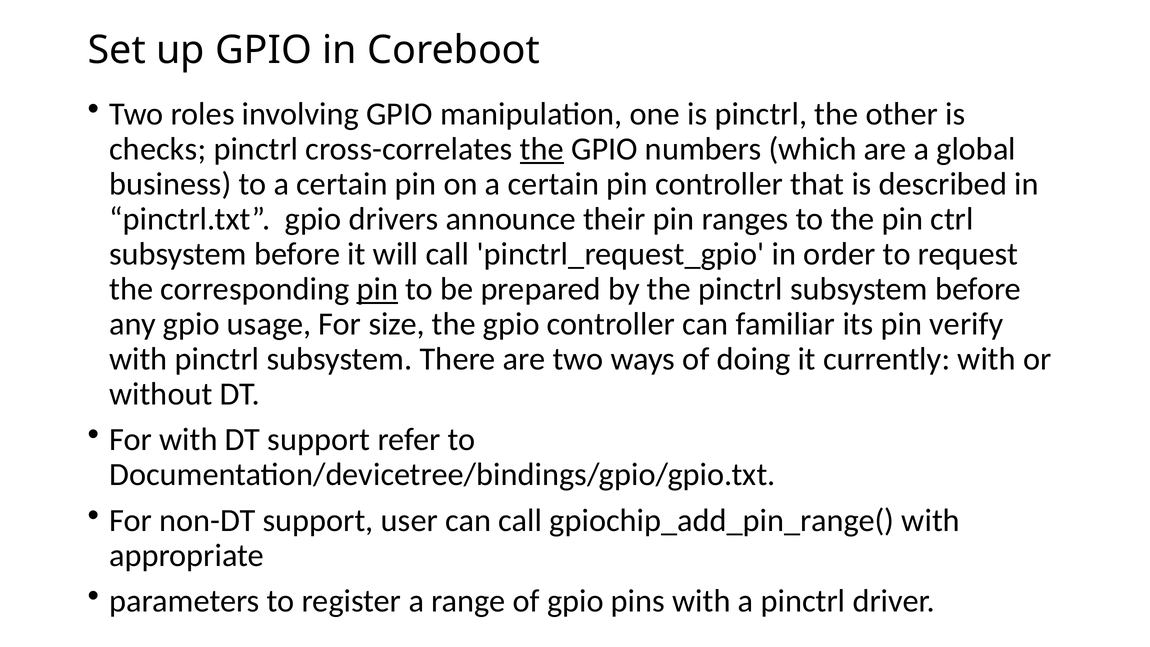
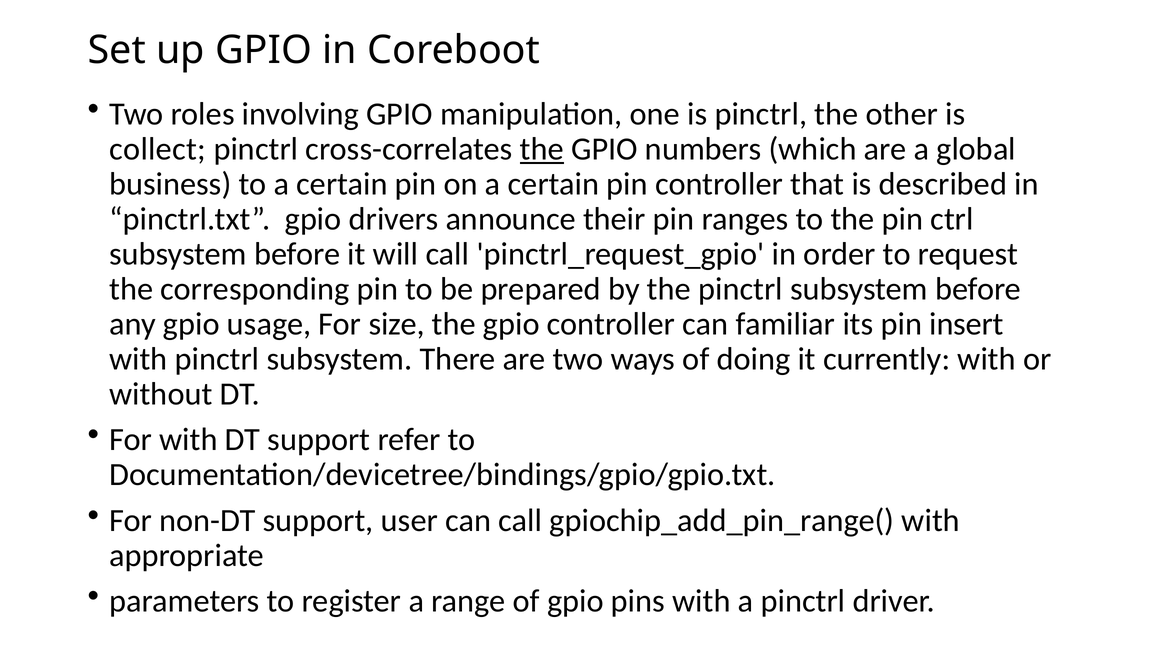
checks: checks -> collect
pin at (377, 289) underline: present -> none
verify: verify -> insert
